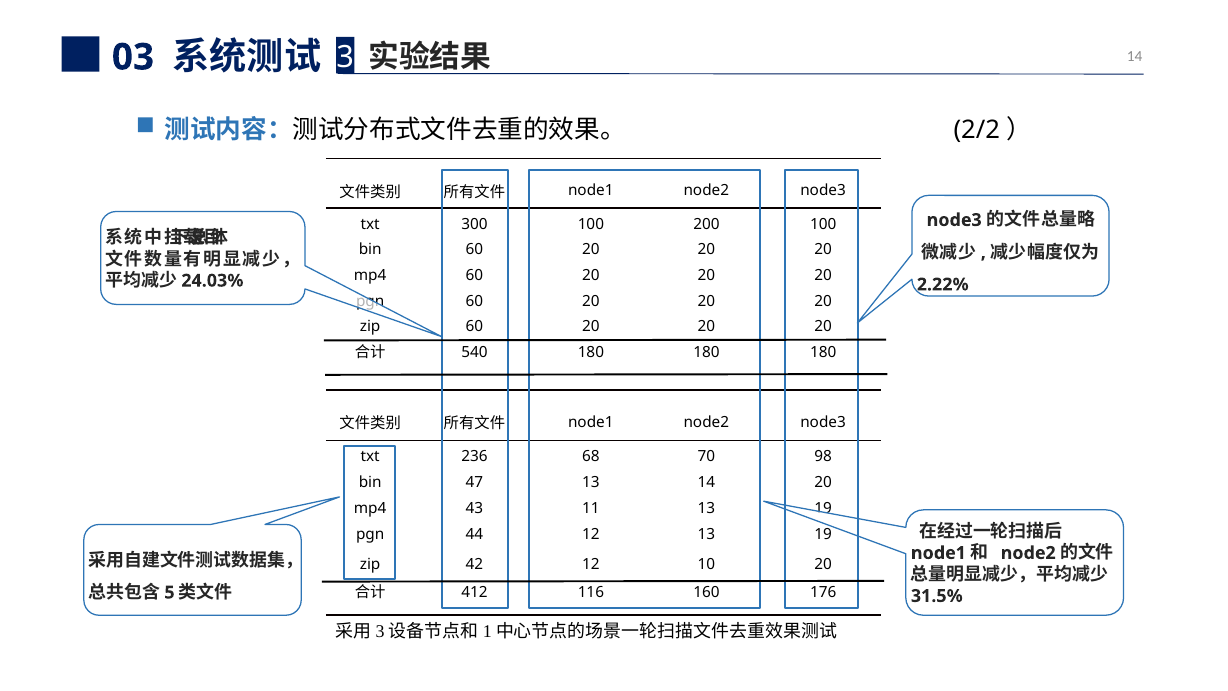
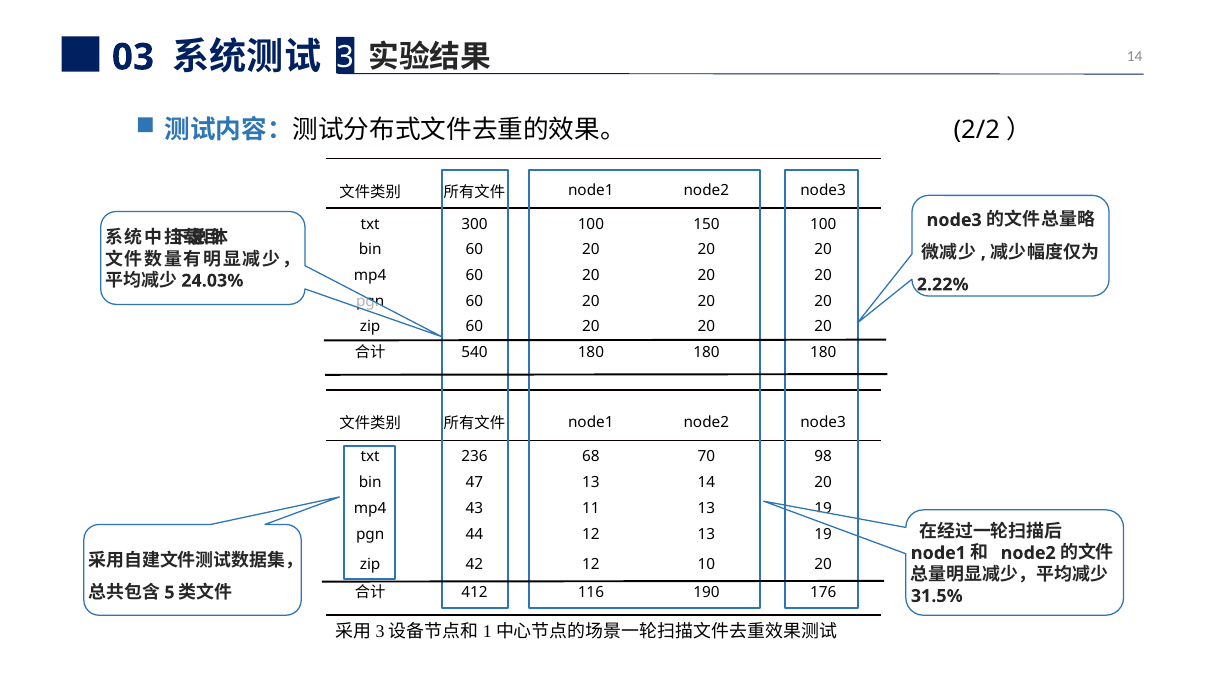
200: 200 -> 150
160: 160 -> 190
